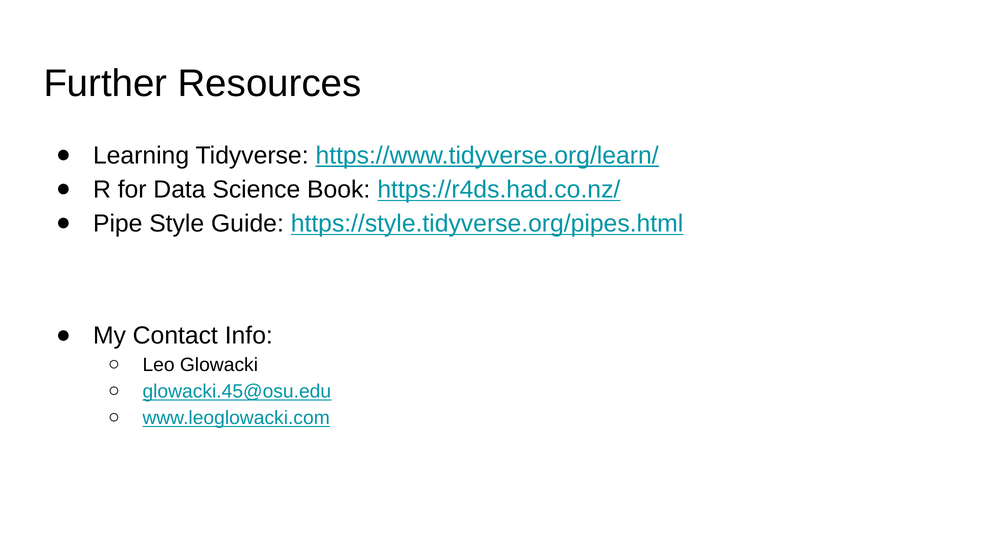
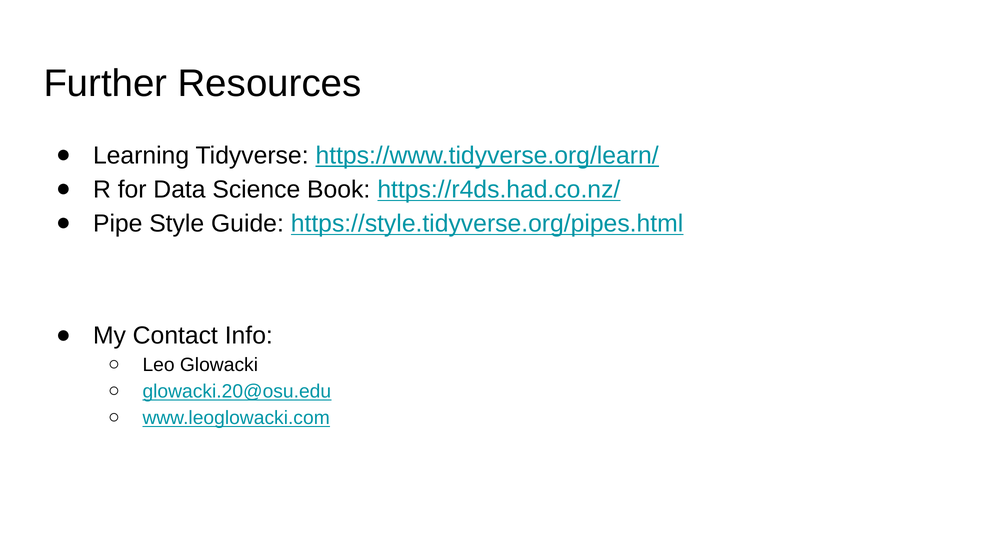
glowacki.45@osu.edu: glowacki.45@osu.edu -> glowacki.20@osu.edu
